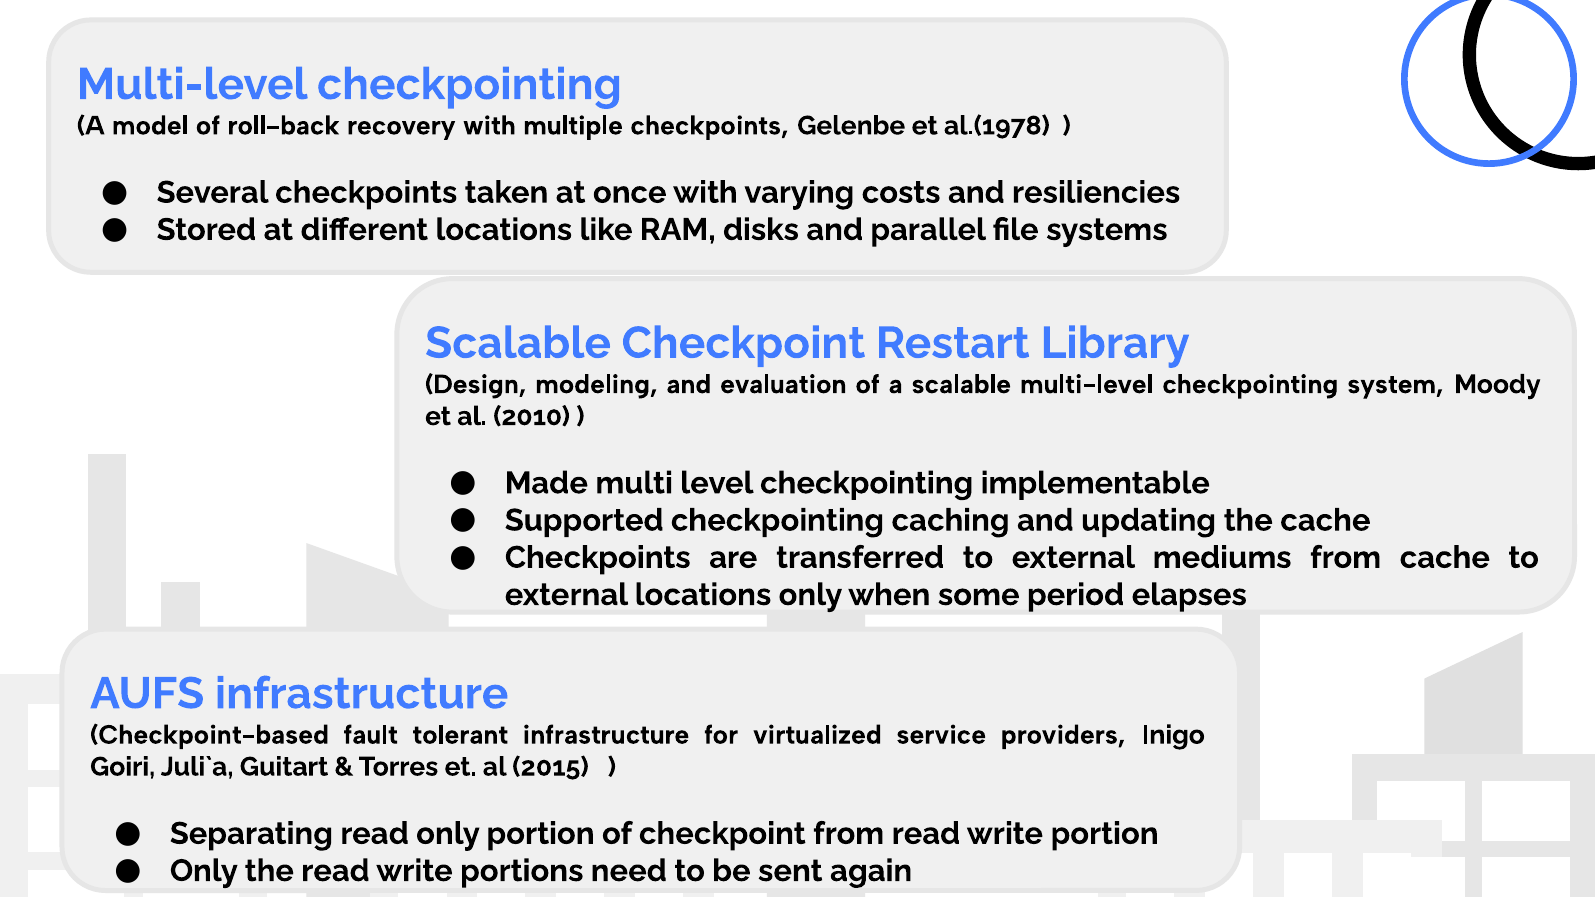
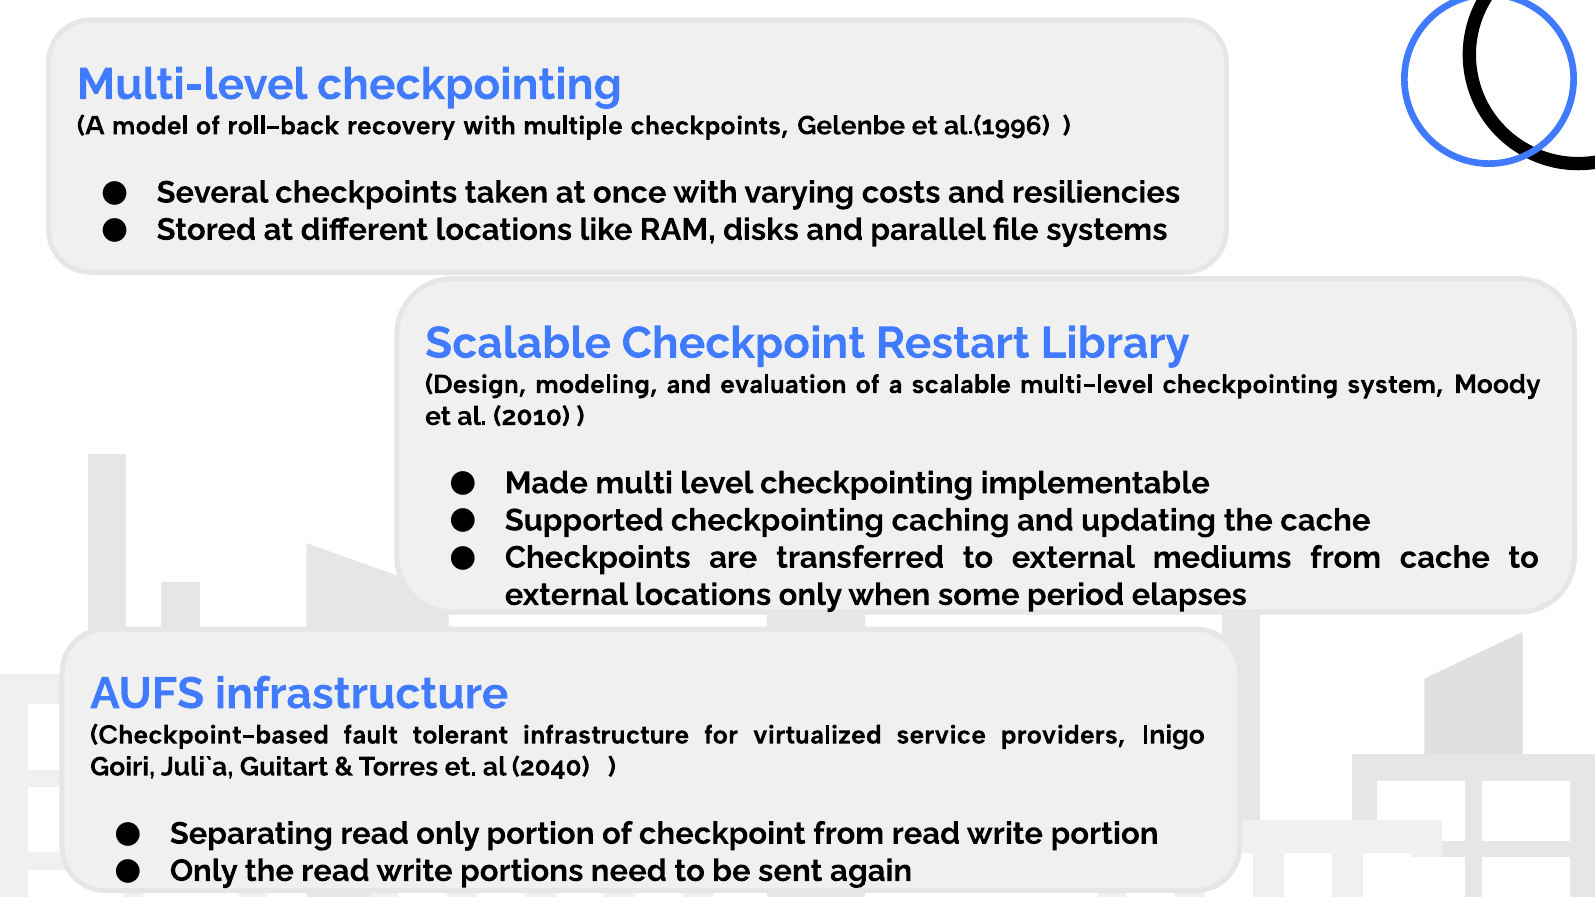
al.(1978: al.(1978 -> al.(1996
2015: 2015 -> 2040
